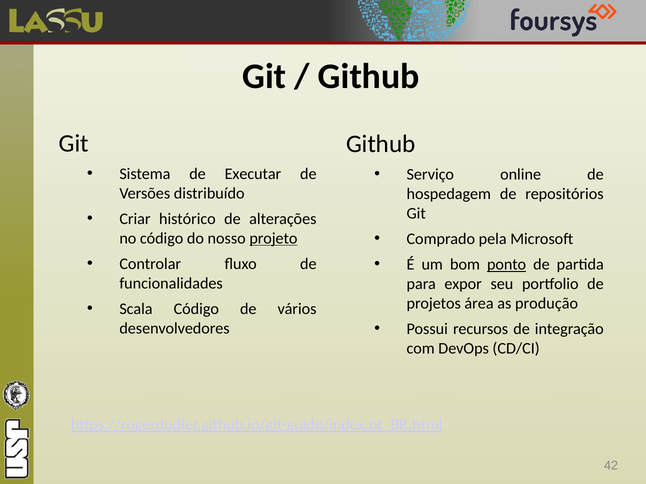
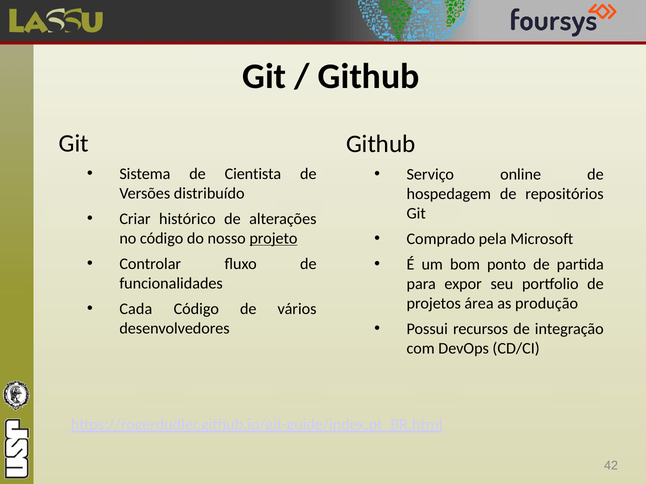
Executar: Executar -> Cientista
ponto underline: present -> none
Scala: Scala -> Cada
